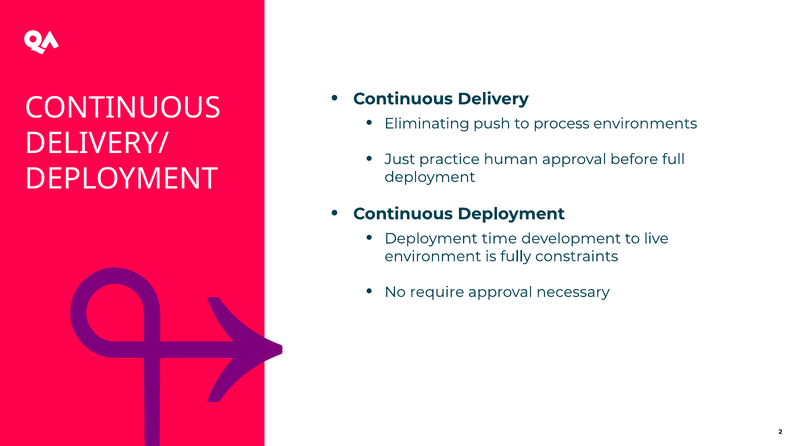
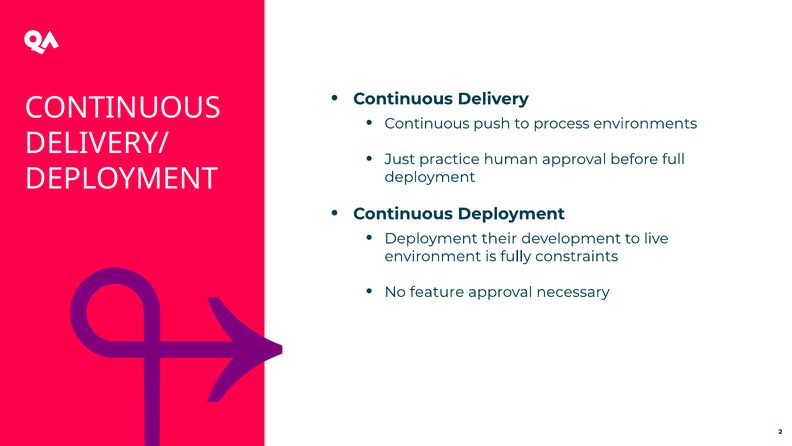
Eliminating at (427, 123): Eliminating -> Continuous
time: time -> their
require: require -> feature
